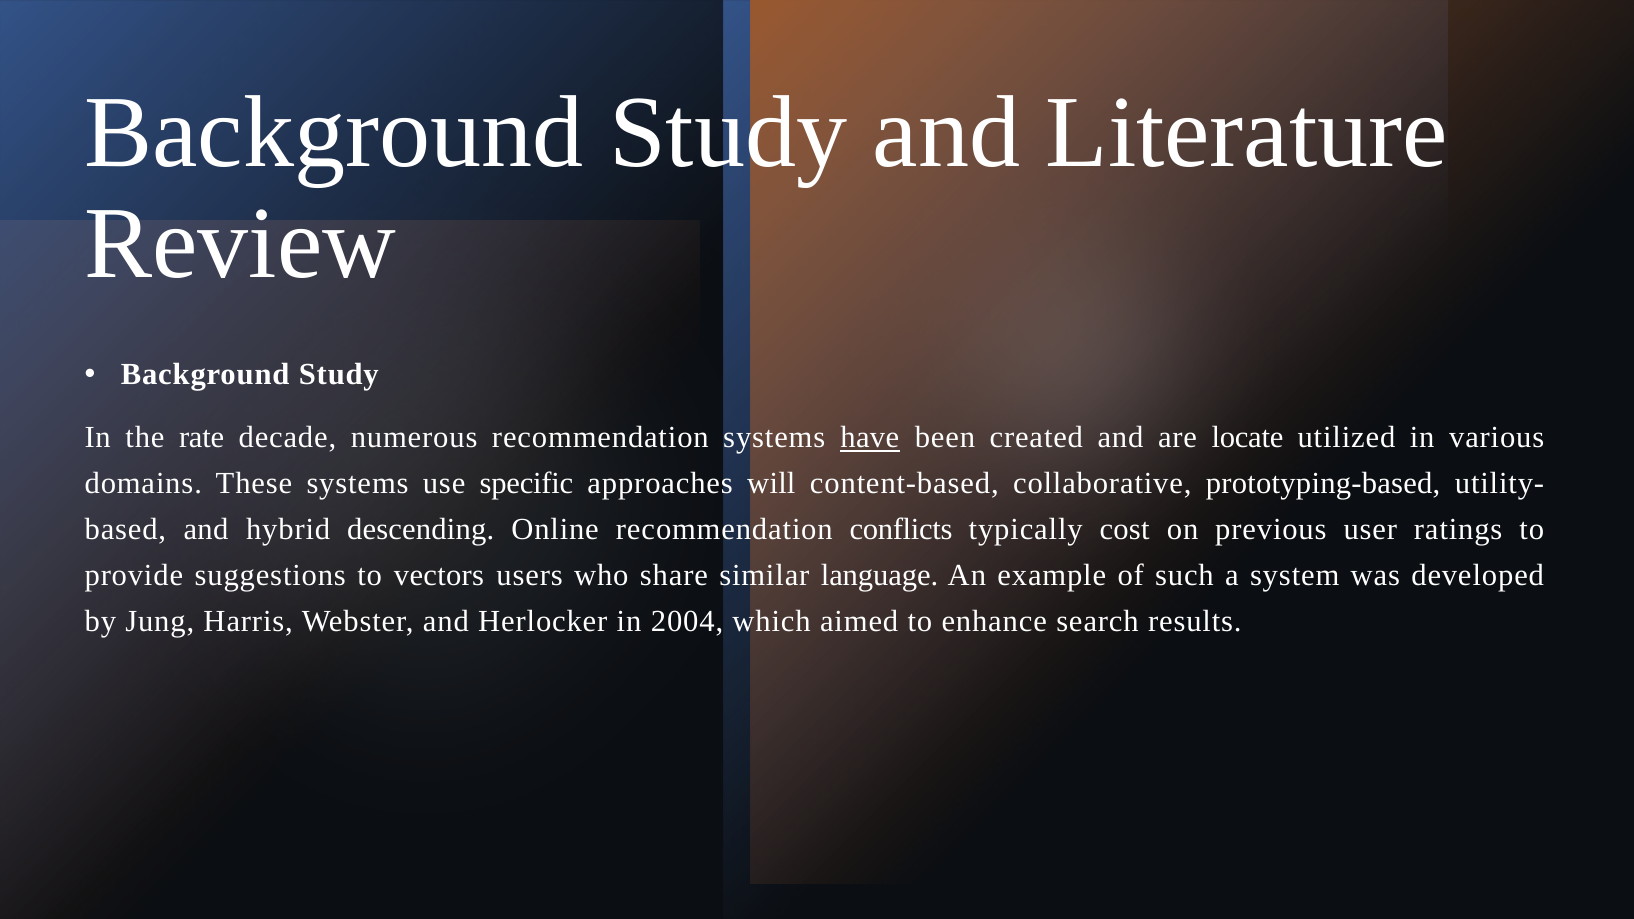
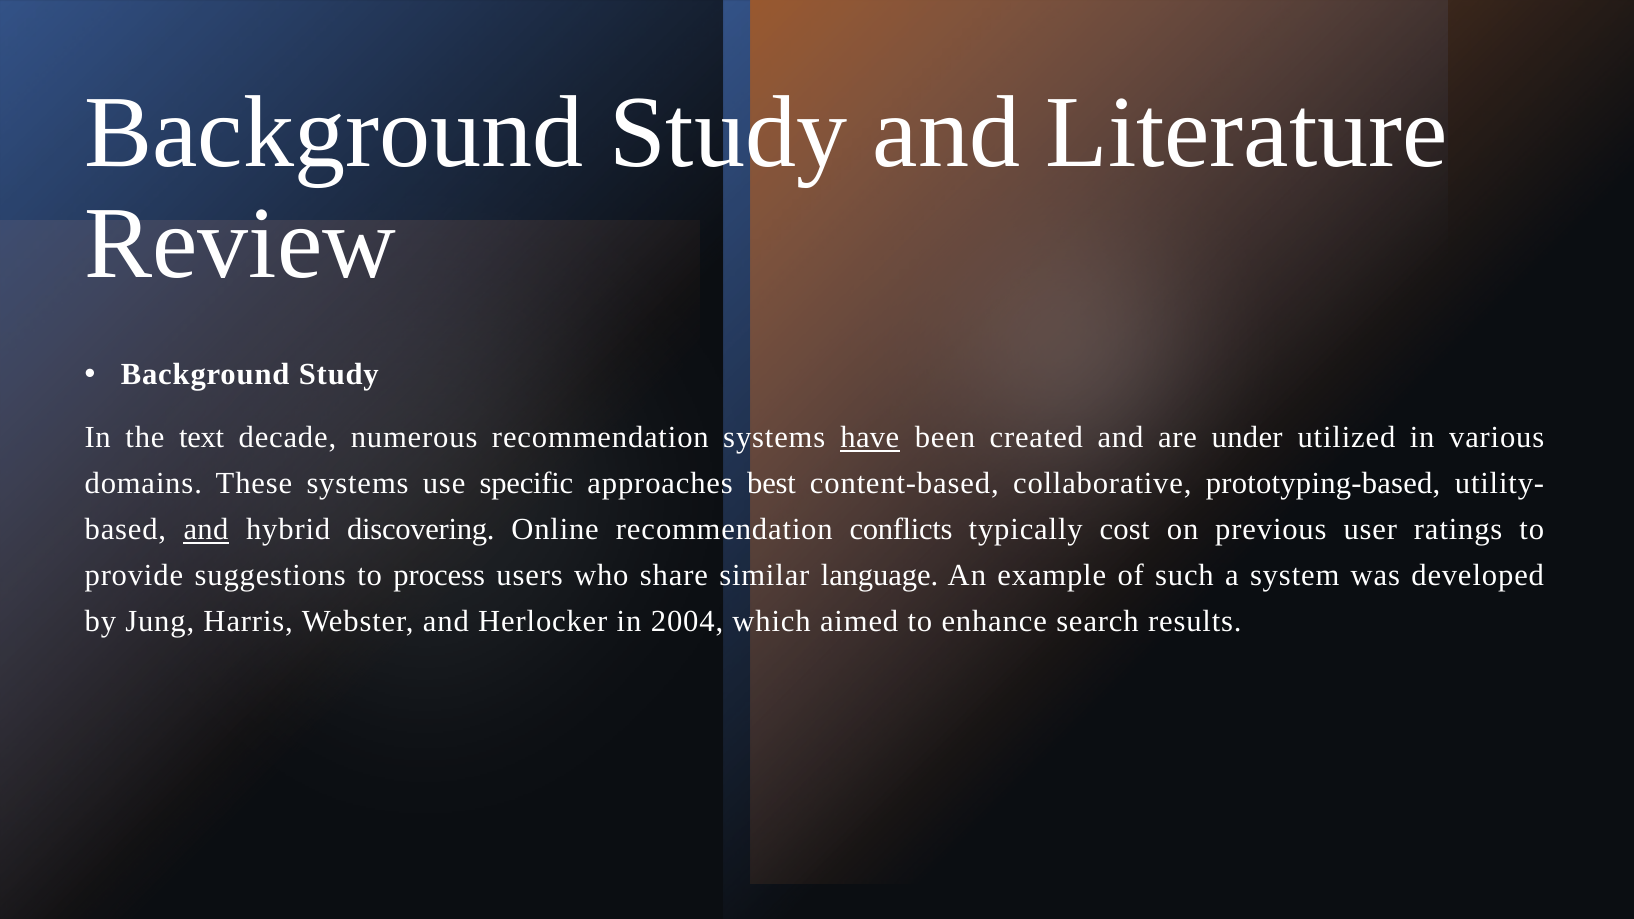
rate: rate -> text
locate: locate -> under
will: will -> best
and at (206, 530) underline: none -> present
descending: descending -> discovering
vectors: vectors -> process
